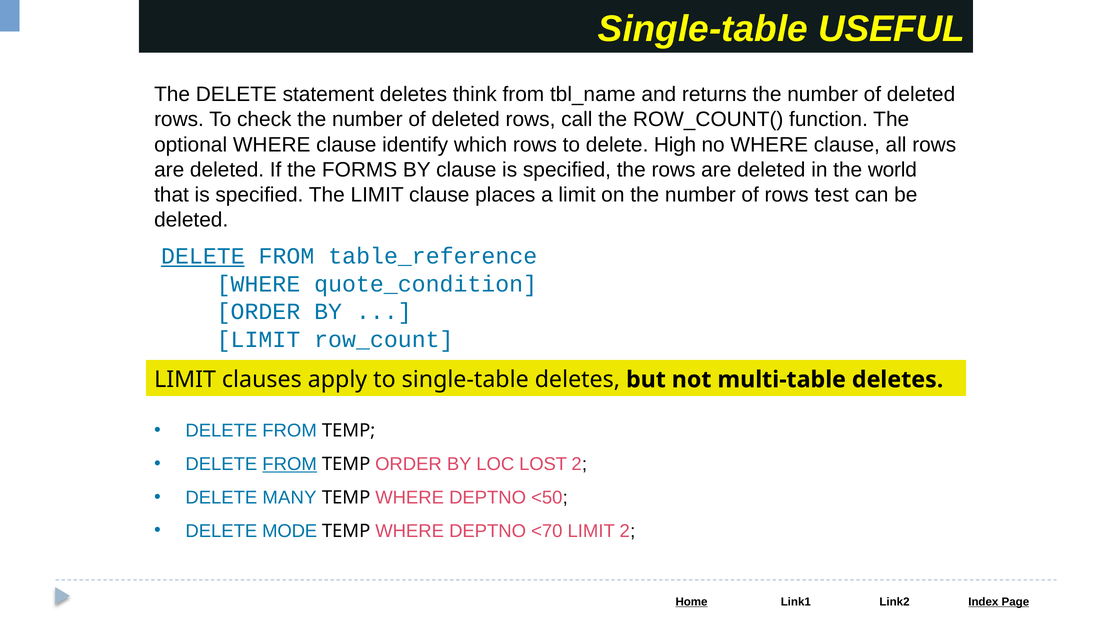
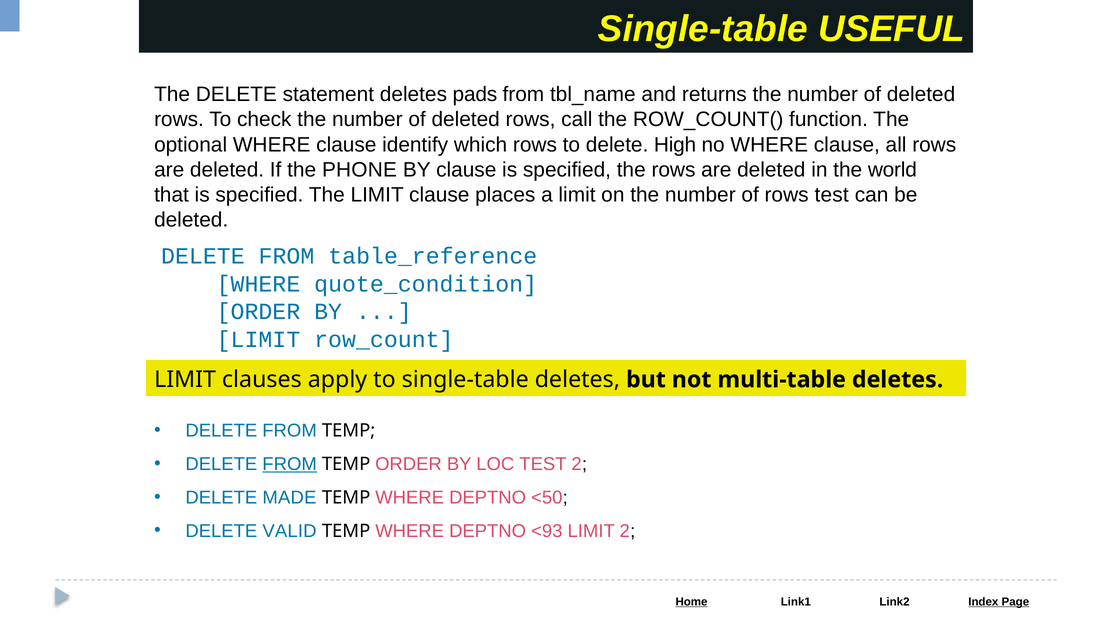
think: think -> pads
FORMS: FORMS -> PHONE
DELETE at (203, 256) underline: present -> none
LOC LOST: LOST -> TEST
MANY: MANY -> MADE
MODE: MODE -> VALID
<70: <70 -> <93
